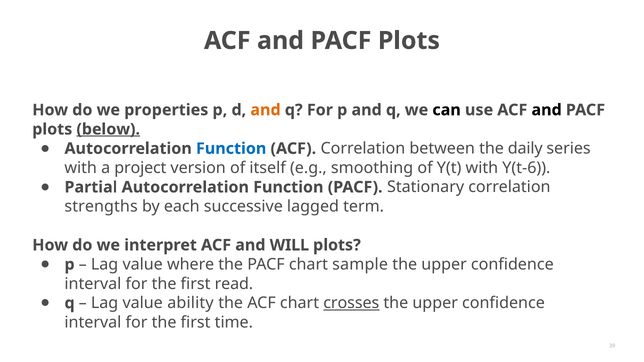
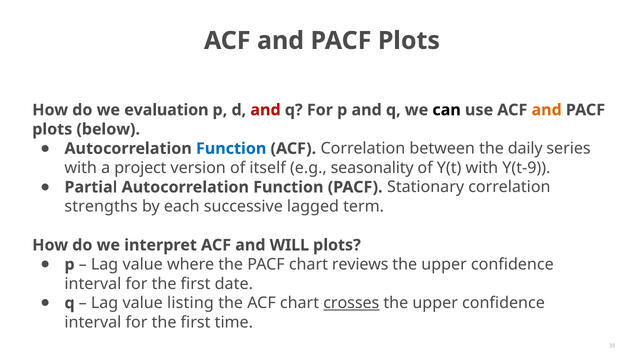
properties: properties -> evaluation
and at (266, 110) colour: orange -> red
and at (547, 110) colour: black -> orange
below underline: present -> none
smoothing: smoothing -> seasonality
Y(t-6: Y(t-6 -> Y(t-9
sample: sample -> reviews
read: read -> date
ability: ability -> listing
